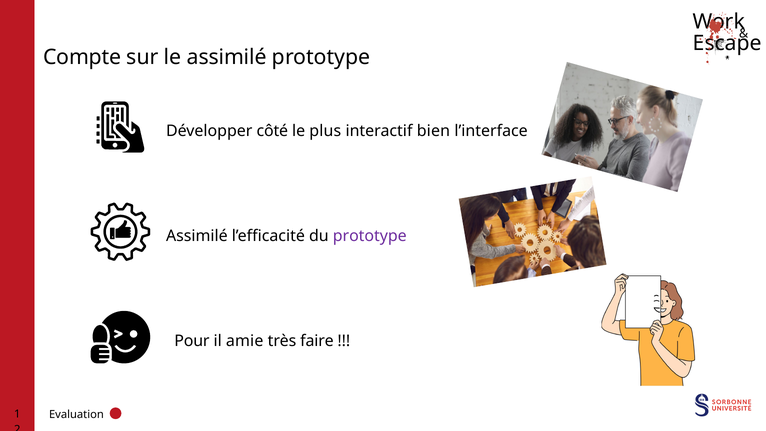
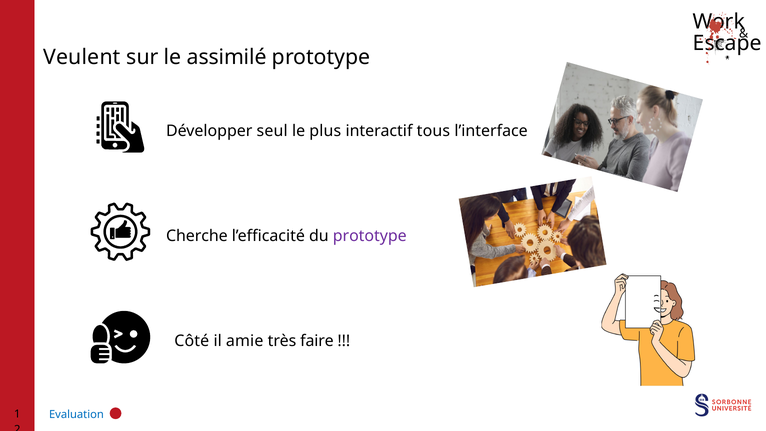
Compte: Compte -> Veulent
côté: côté -> seul
bien: bien -> tous
Assimilé at (197, 236): Assimilé -> Cherche
Pour: Pour -> Côté
Evaluation colour: black -> blue
